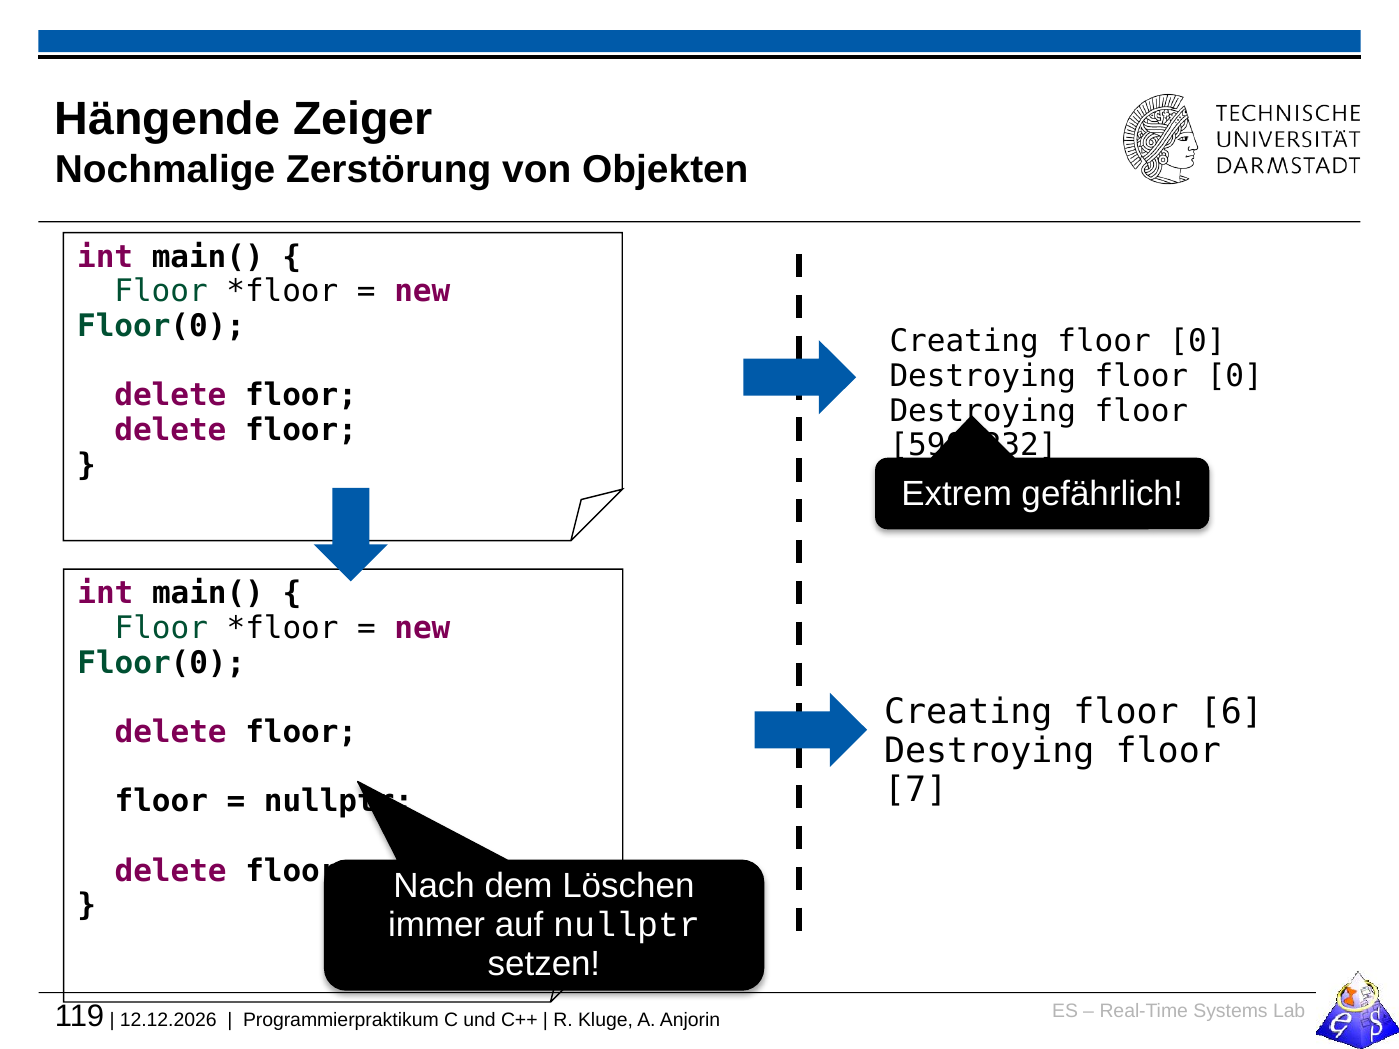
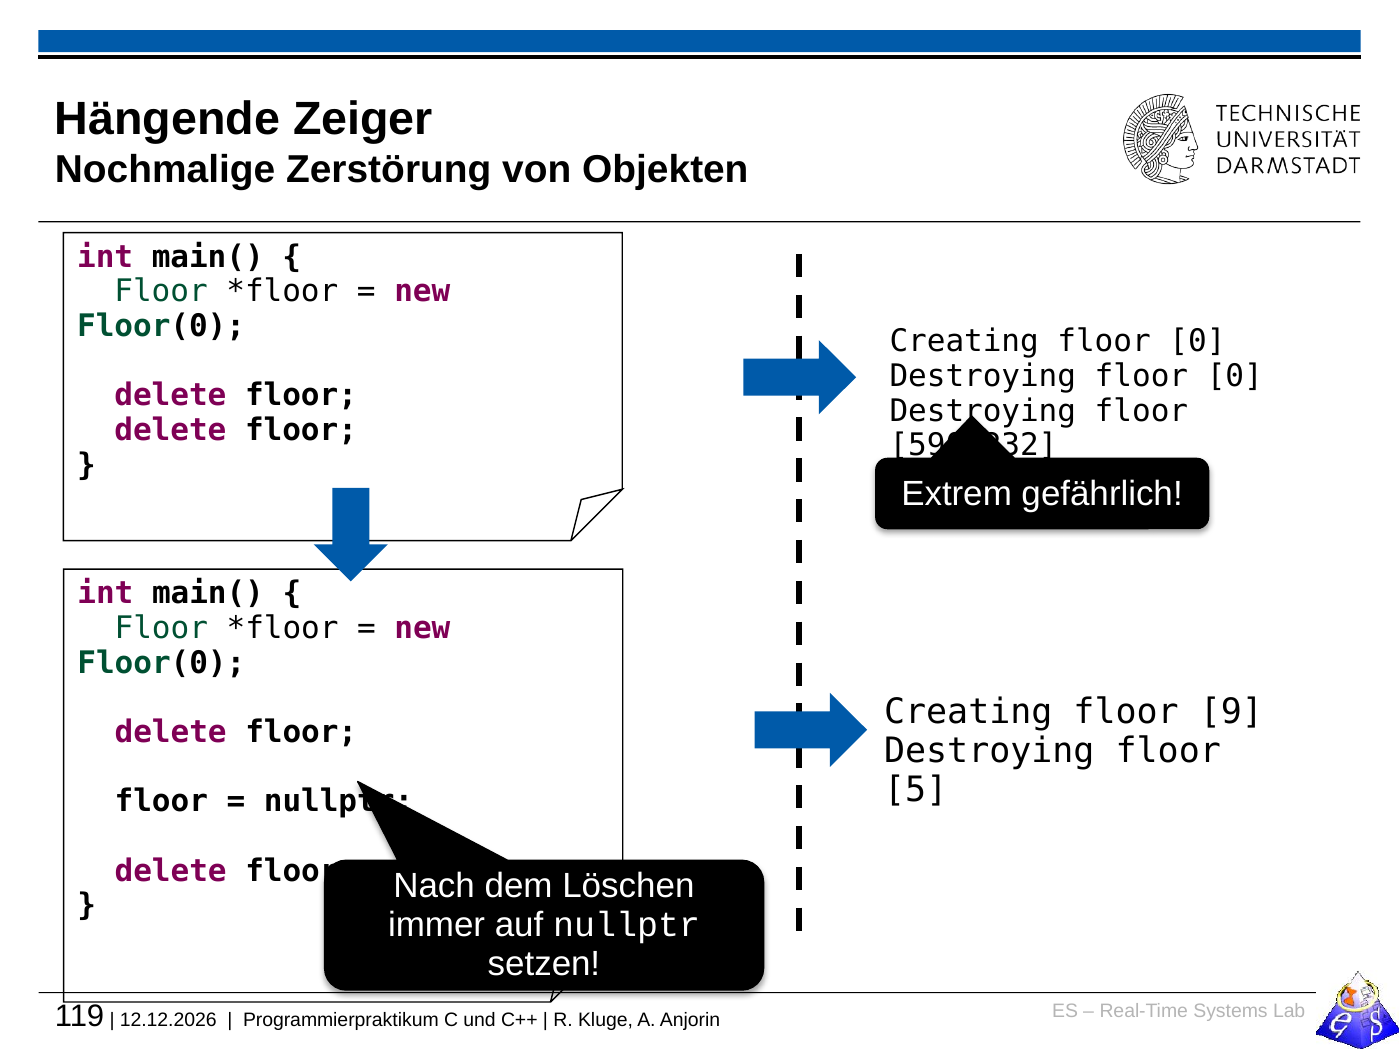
6: 6 -> 9
7: 7 -> 5
